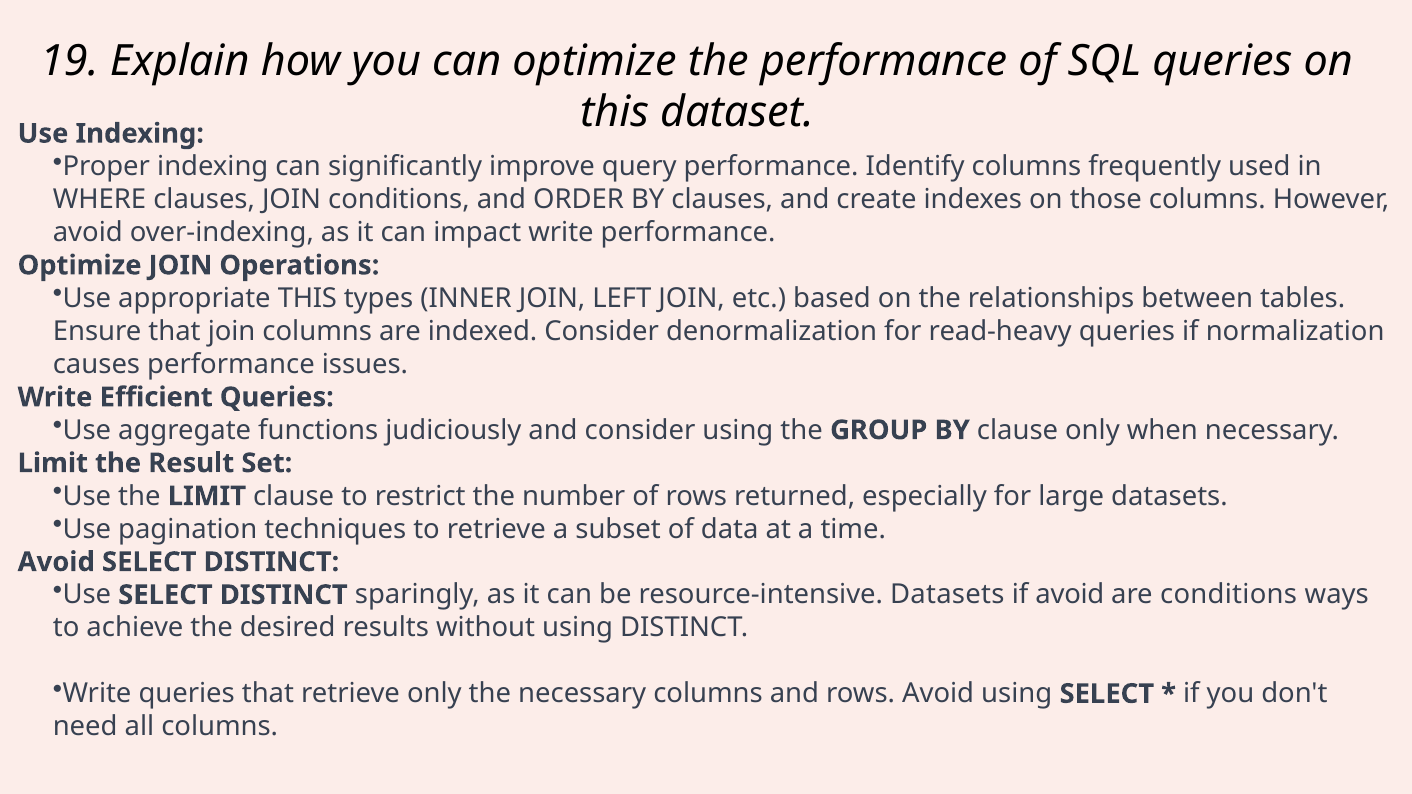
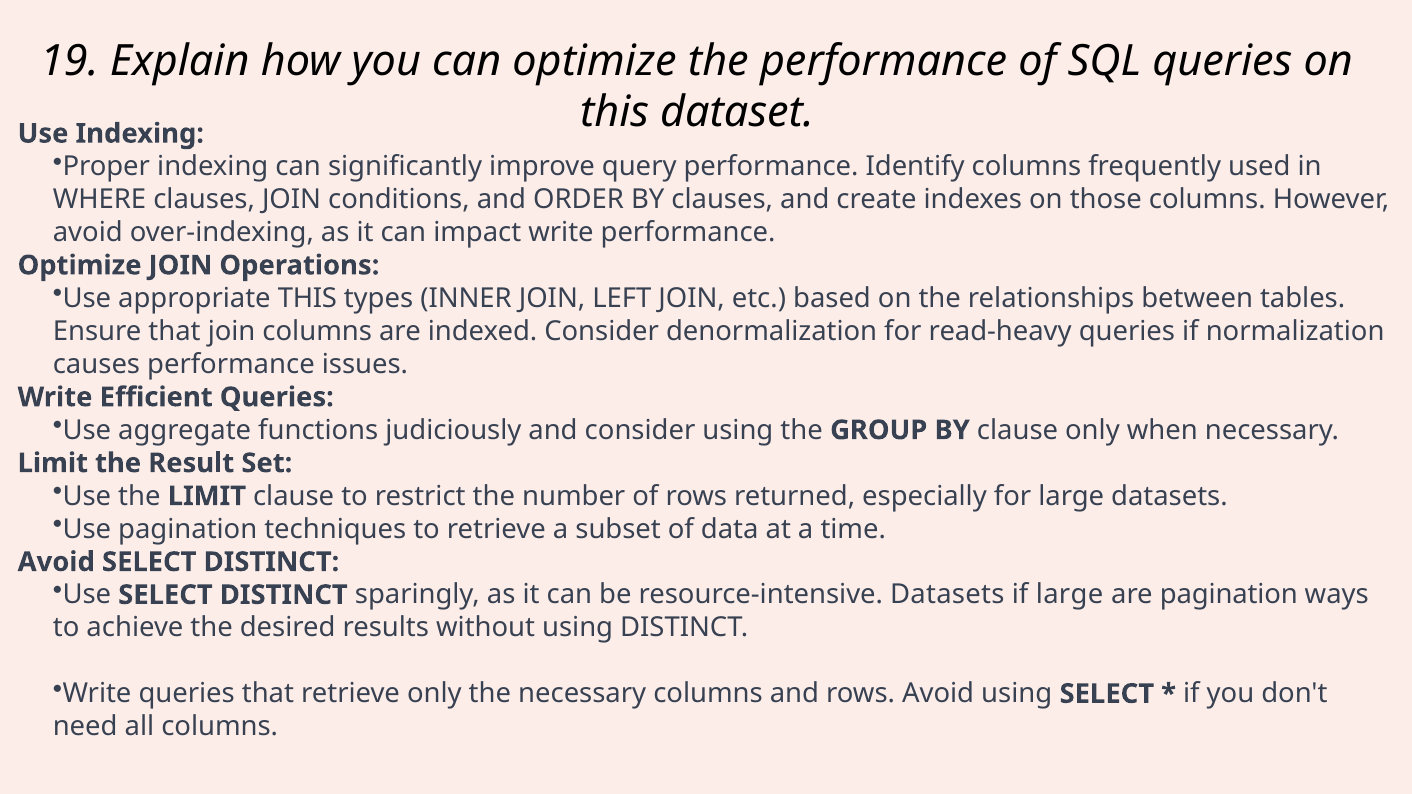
if avoid: avoid -> large
are conditions: conditions -> pagination
